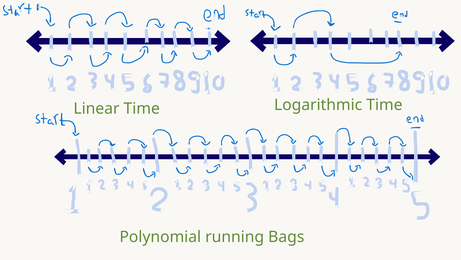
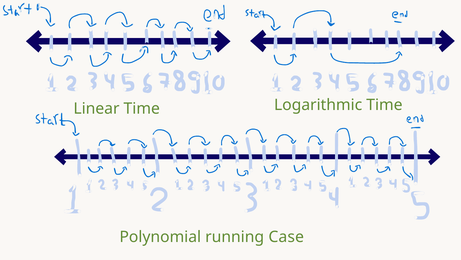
Bags: Bags -> Case
